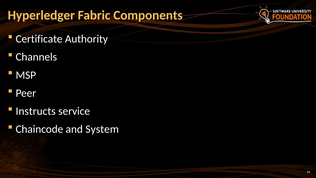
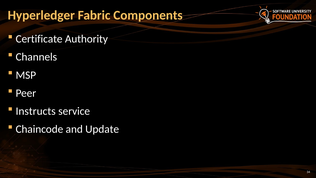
System: System -> Update
